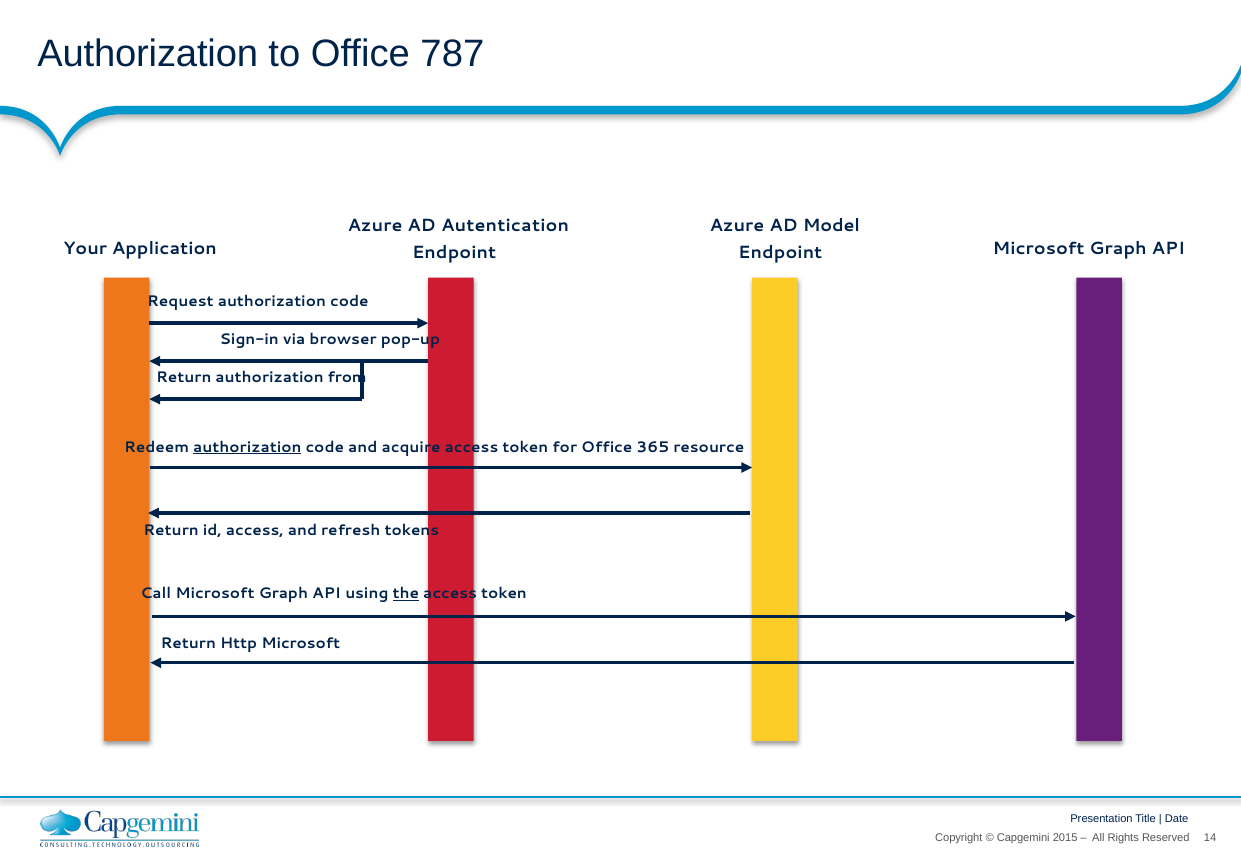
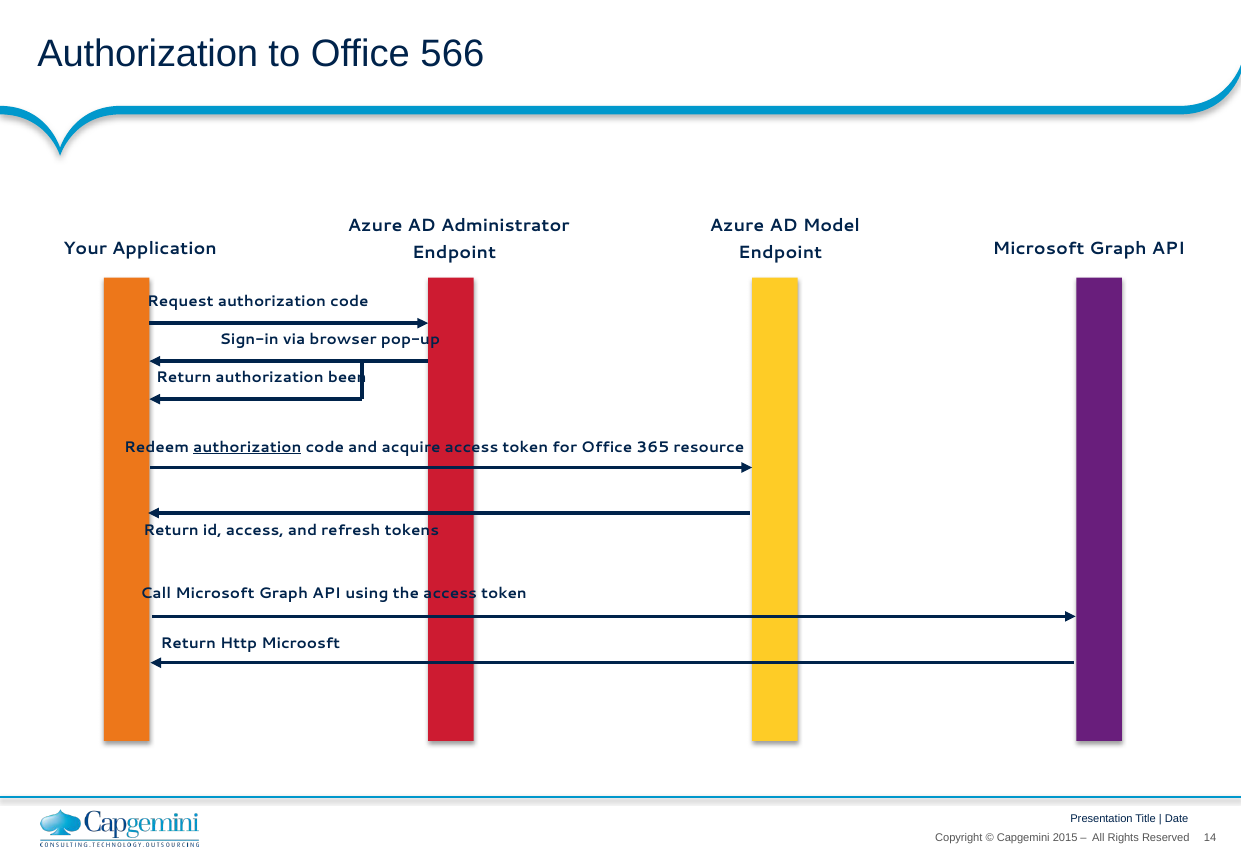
787: 787 -> 566
Autentication: Autentication -> Administrator
from: from -> been
the underline: present -> none
Http Microsoft: Microsoft -> Microosft
